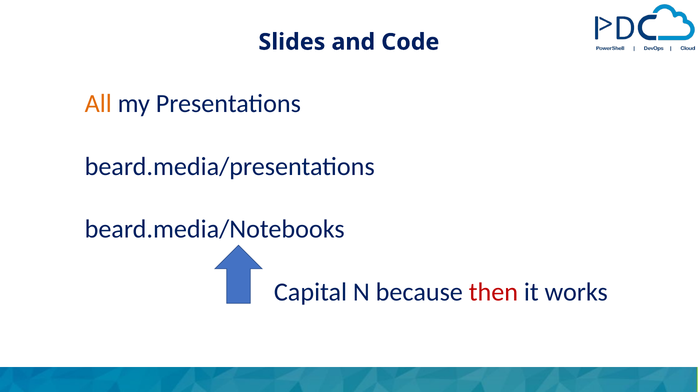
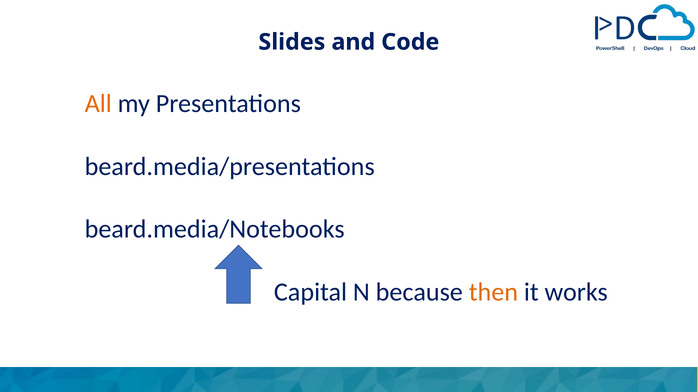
then colour: red -> orange
